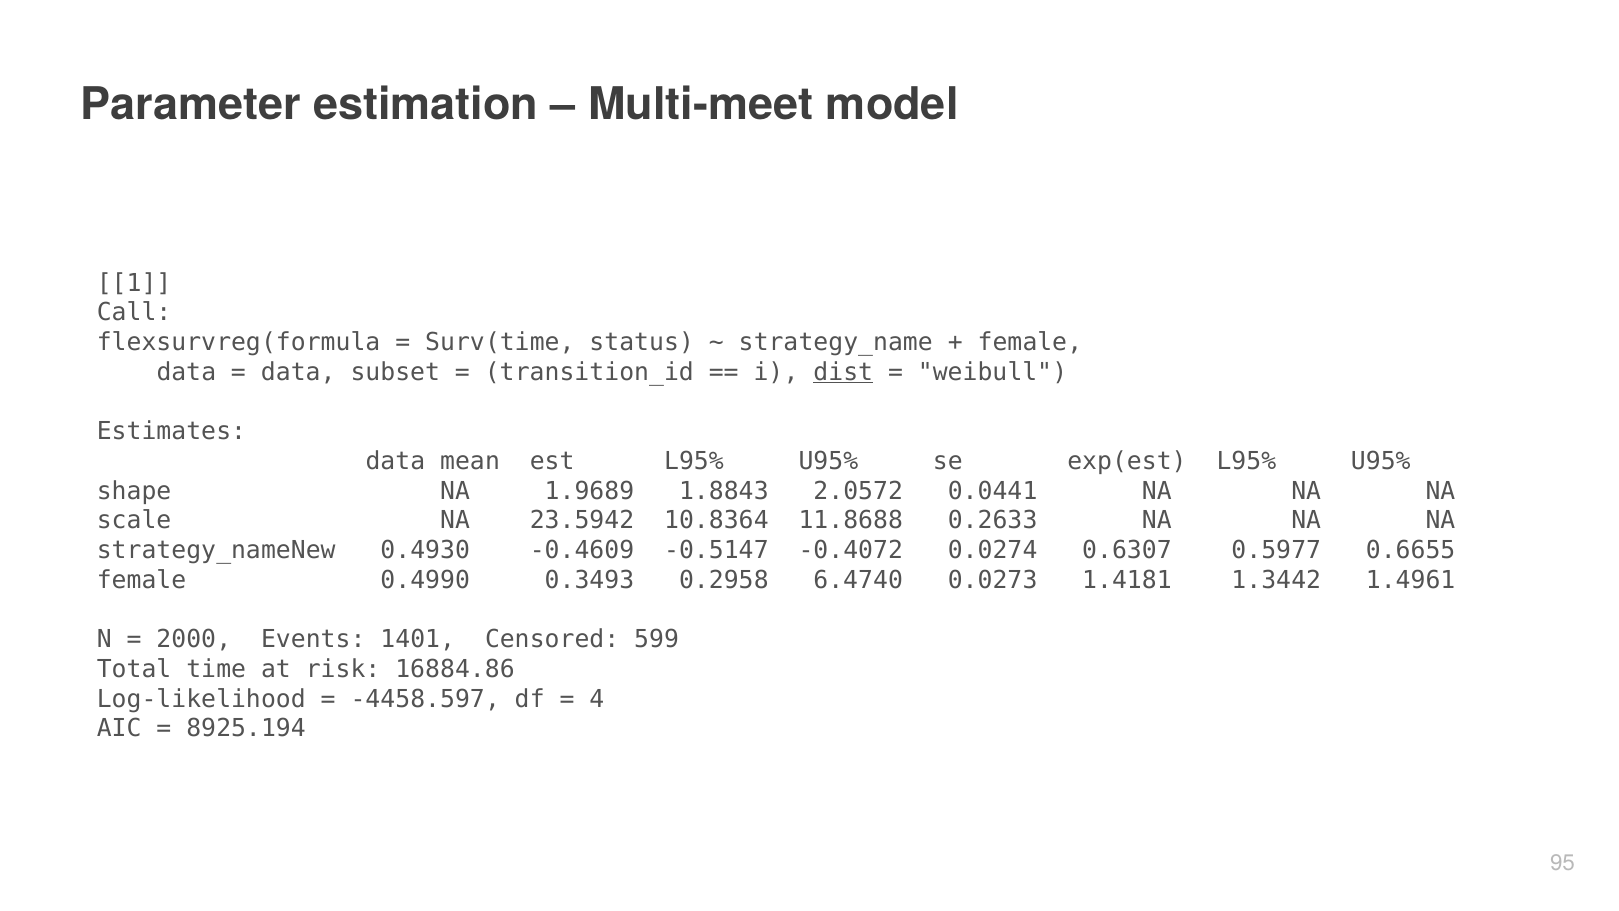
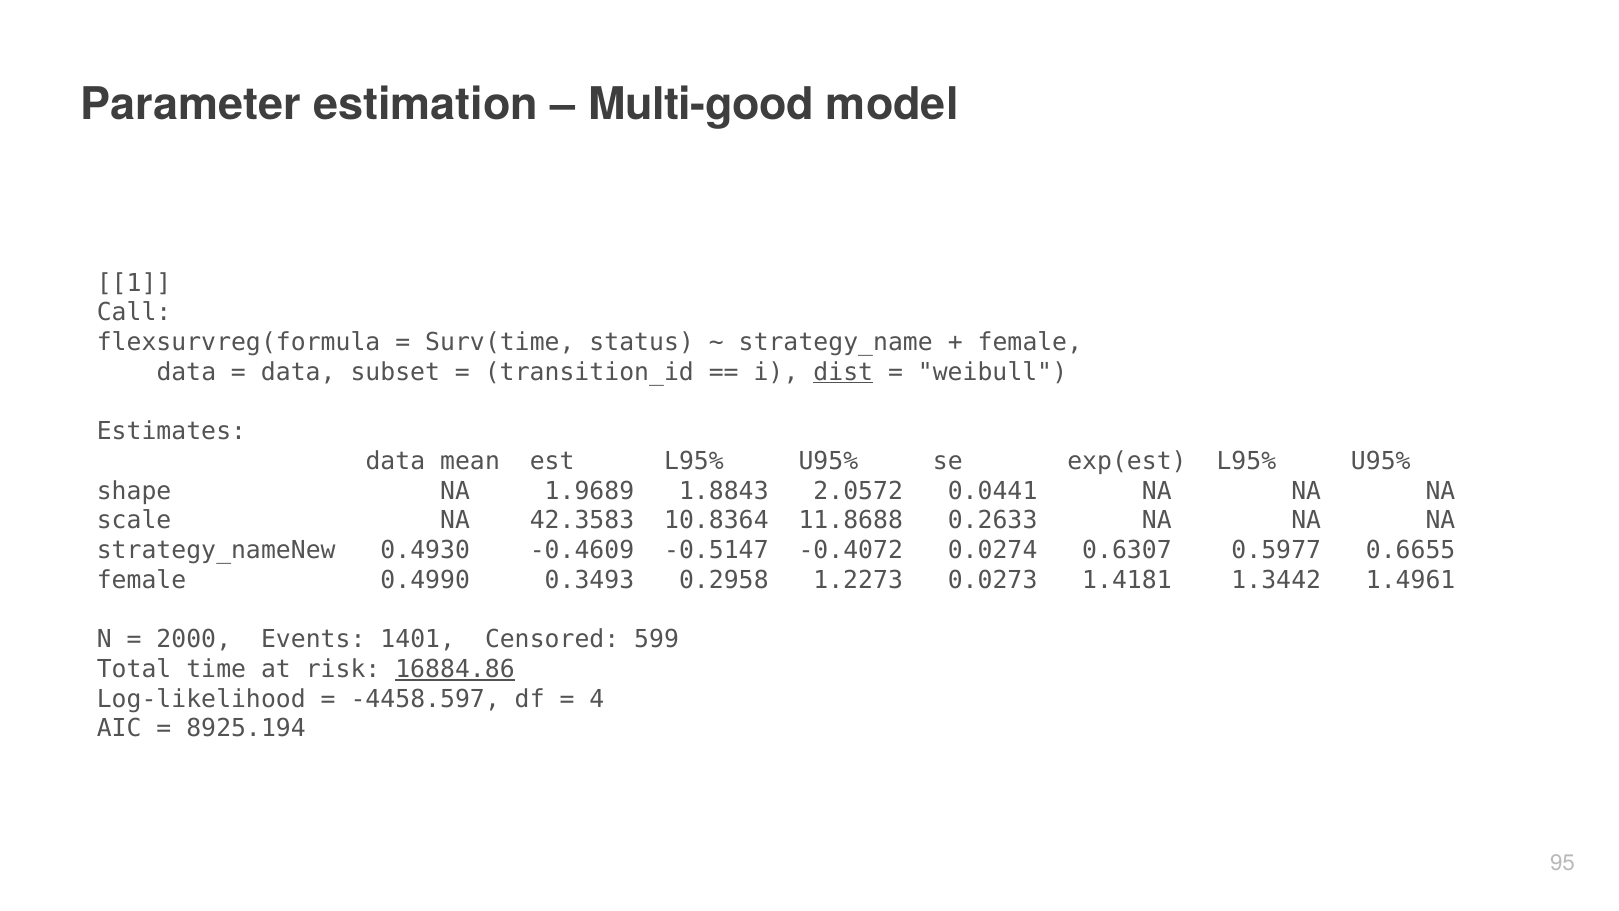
Multi-meet: Multi-meet -> Multi-good
23.5942: 23.5942 -> 42.3583
6.4740: 6.4740 -> 1.2273
16884.86 underline: none -> present
